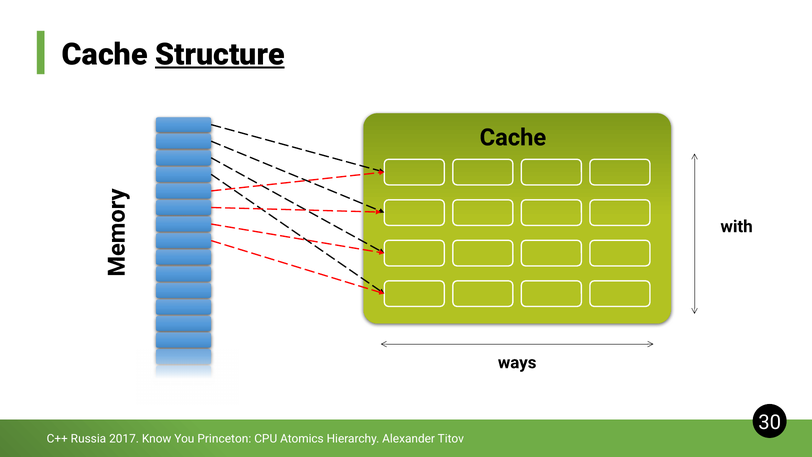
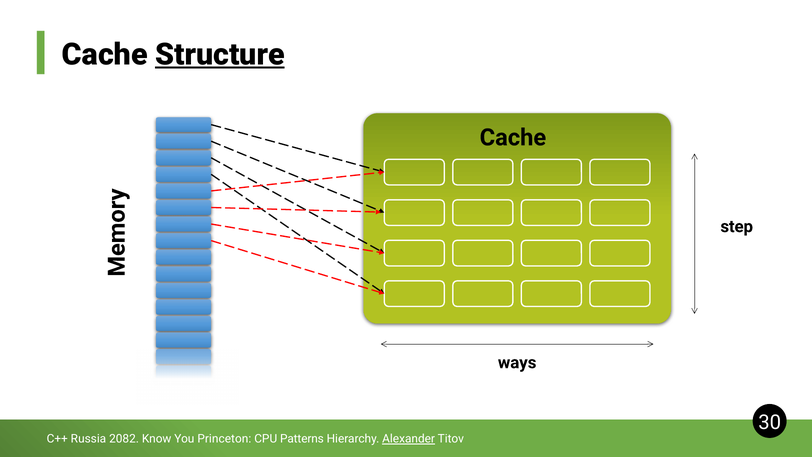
with: with -> step
2017: 2017 -> 2082
Atomics: Atomics -> Patterns
Alexander underline: none -> present
